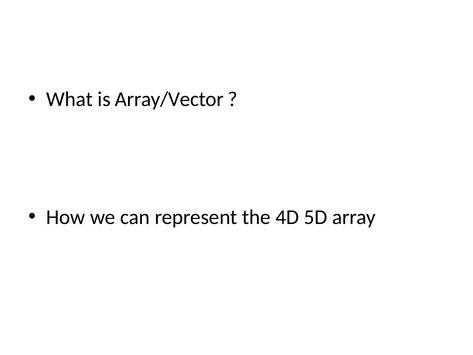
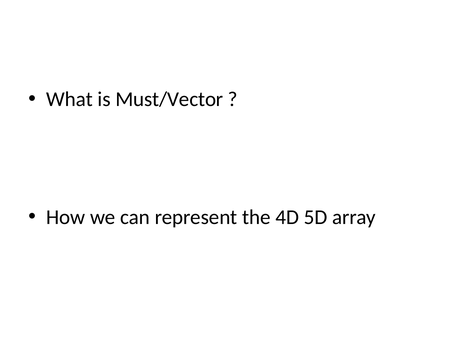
Array/Vector: Array/Vector -> Must/Vector
